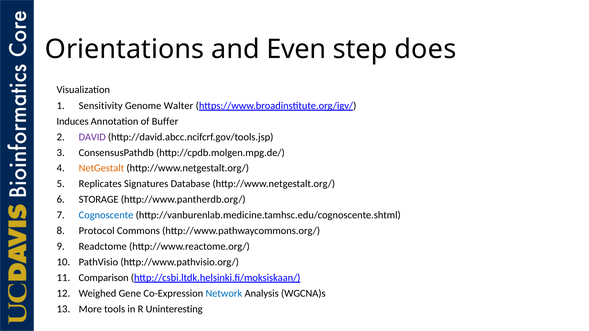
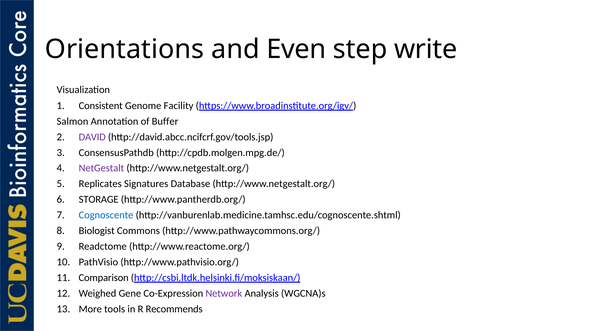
does: does -> write
Sensitivity: Sensitivity -> Consistent
Walter: Walter -> Facility
Induces: Induces -> Salmon
NetGestalt colour: orange -> purple
Protocol: Protocol -> Biologist
Network colour: blue -> purple
Uninteresting: Uninteresting -> Recommends
